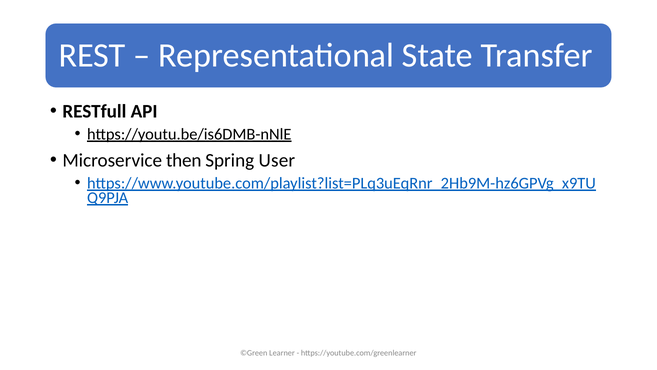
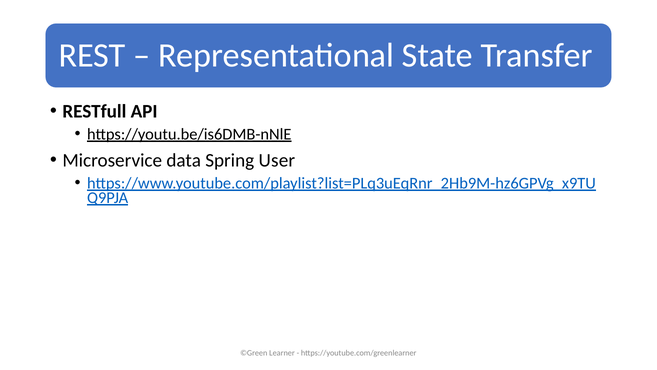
then: then -> data
